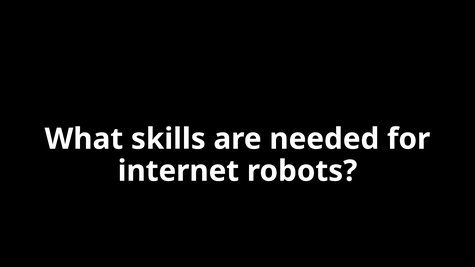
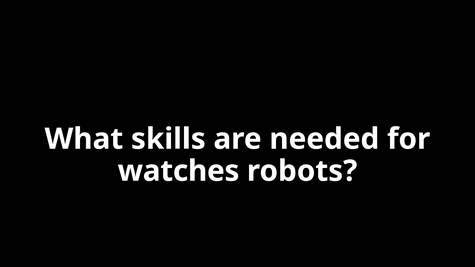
internet: internet -> watches
